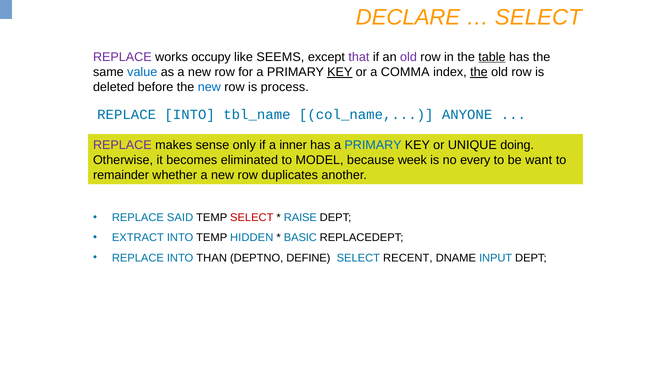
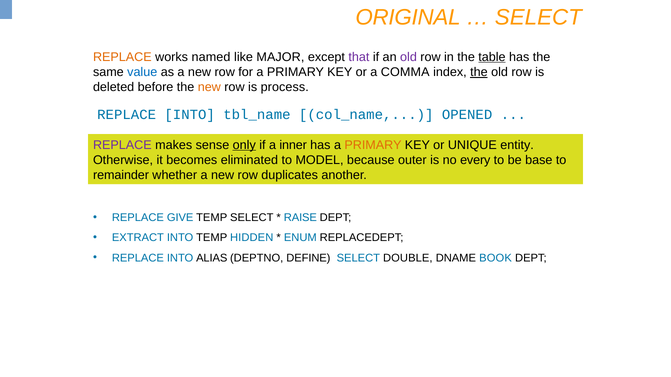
DECLARE: DECLARE -> ORIGINAL
REPLACE at (122, 57) colour: purple -> orange
occupy: occupy -> named
SEEMS: SEEMS -> MAJOR
KEY at (340, 72) underline: present -> none
new at (209, 87) colour: blue -> orange
ANYONE: ANYONE -> OPENED
only underline: none -> present
PRIMARY at (373, 145) colour: blue -> orange
doing: doing -> entity
week: week -> outer
want: want -> base
SAID: SAID -> GIVE
SELECT at (252, 218) colour: red -> black
BASIC: BASIC -> ENUM
THAN: THAN -> ALIAS
RECENT: RECENT -> DOUBLE
INPUT: INPUT -> BOOK
